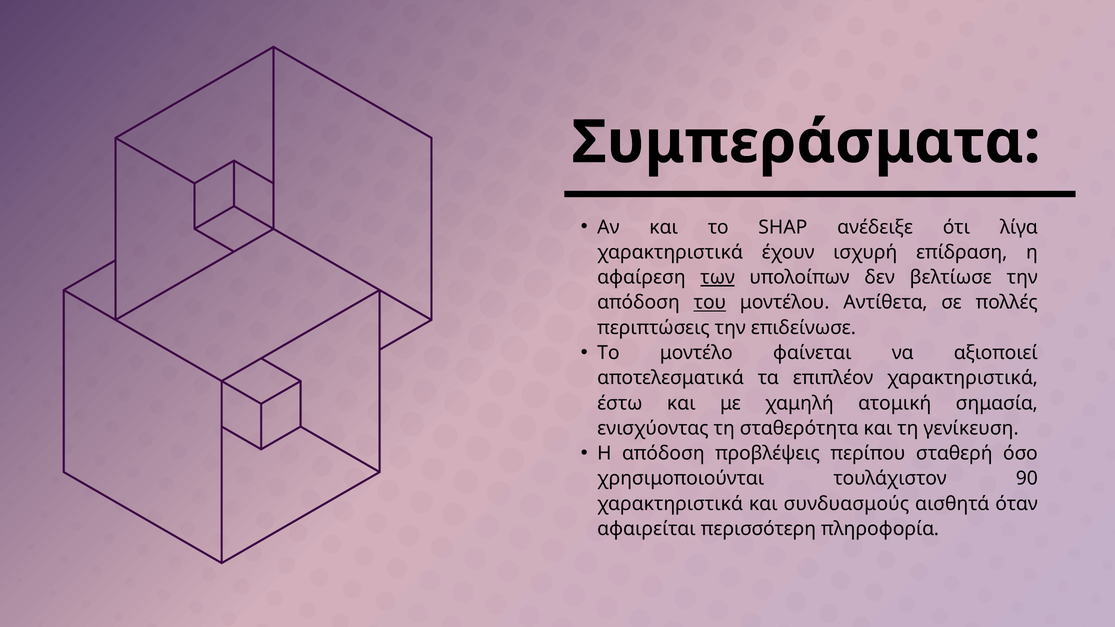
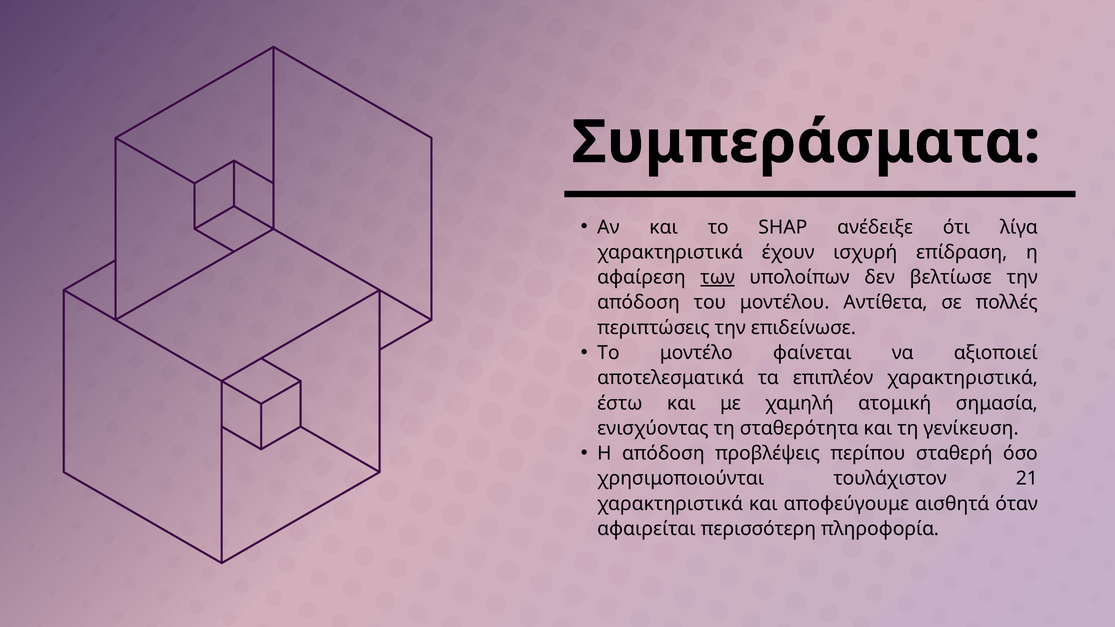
του underline: present -> none
90: 90 -> 21
συνδυασμούς: συνδυασμούς -> αποφεύγουμε
